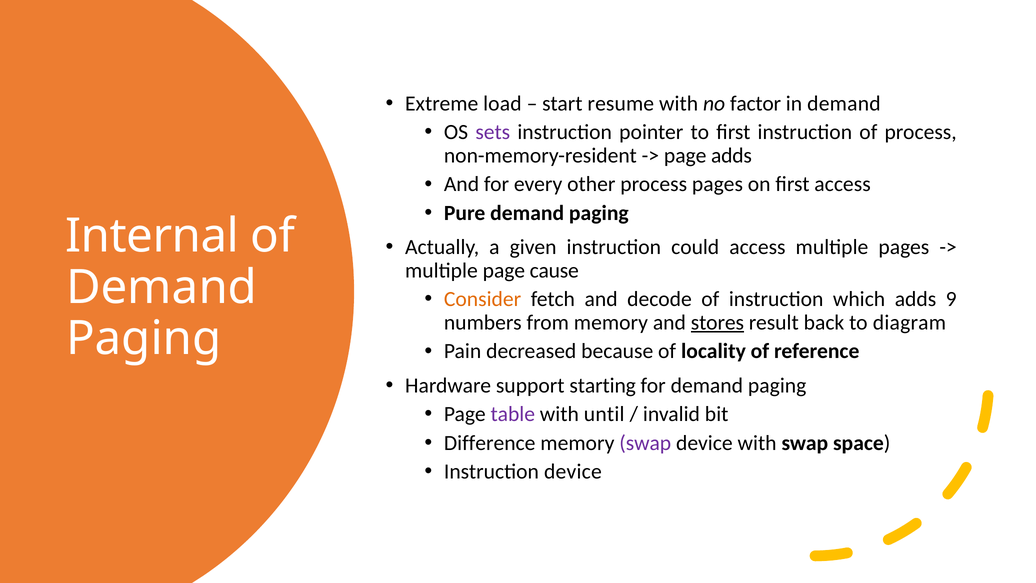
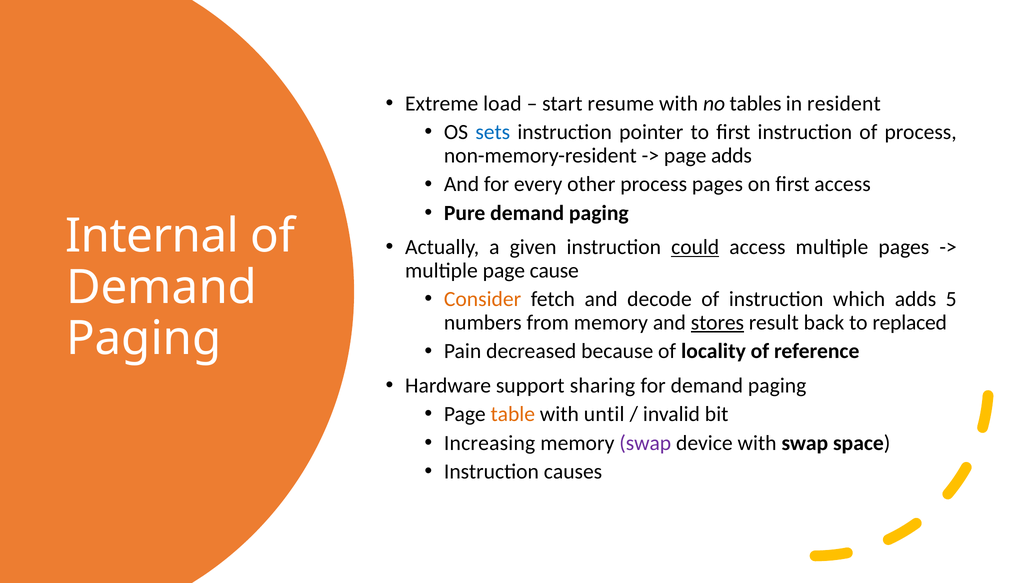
factor: factor -> tables
in demand: demand -> resident
sets colour: purple -> blue
could underline: none -> present
9: 9 -> 5
diagram: diagram -> replaced
starting: starting -> sharing
table colour: purple -> orange
Difference: Difference -> Increasing
Instruction device: device -> causes
